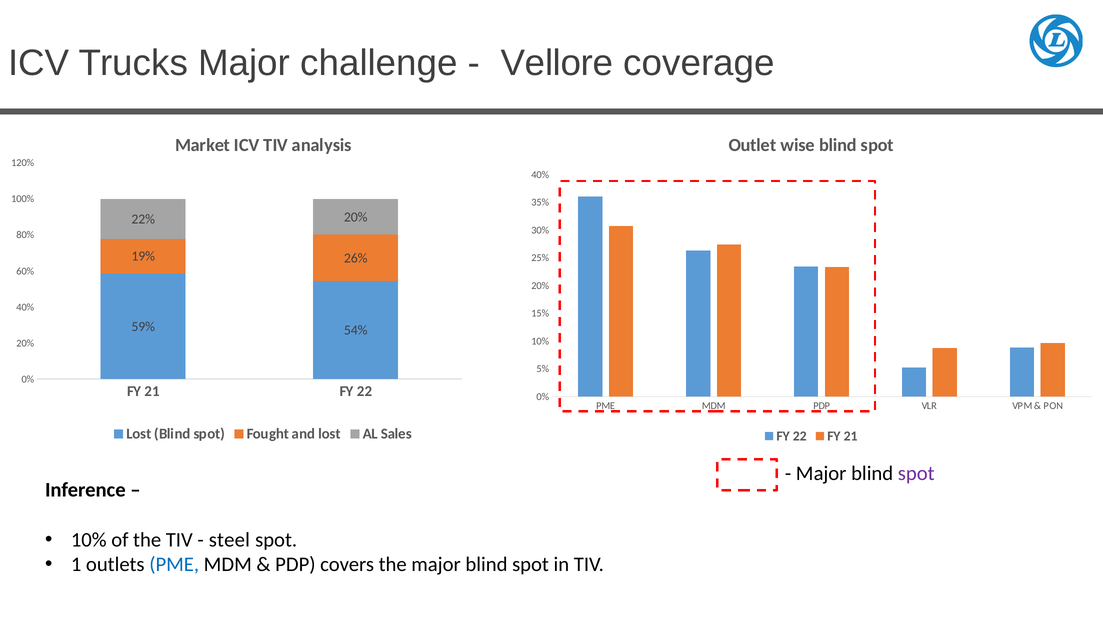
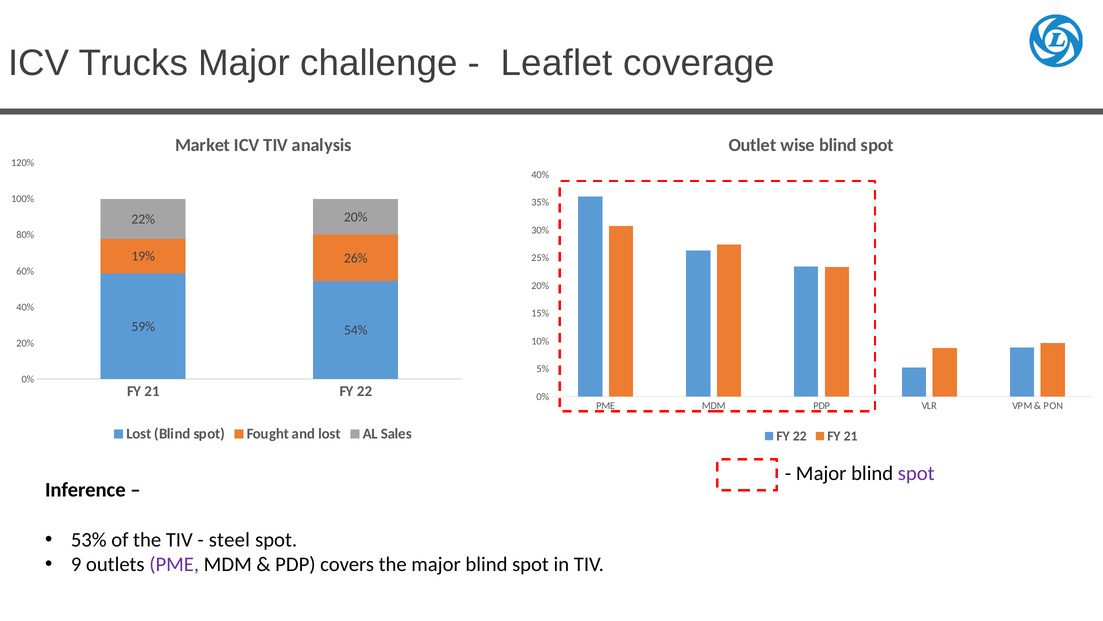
Vellore: Vellore -> Leaflet
10% at (89, 539): 10% -> 53%
1: 1 -> 9
PME at (174, 564) colour: blue -> purple
